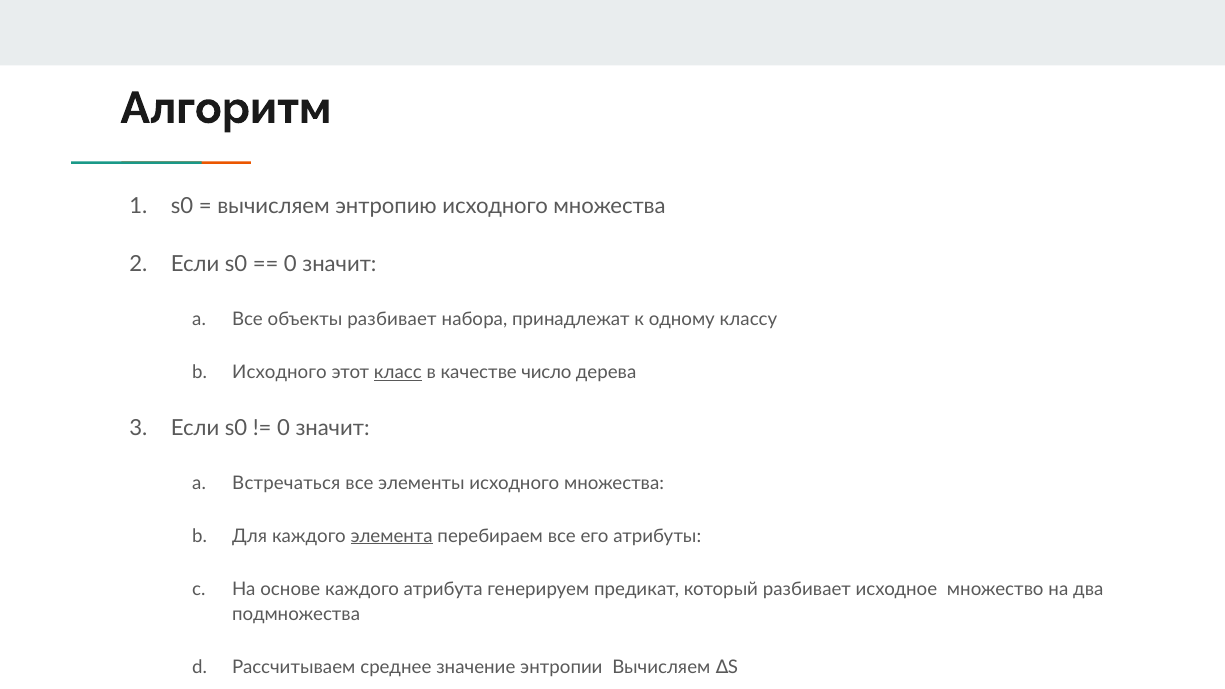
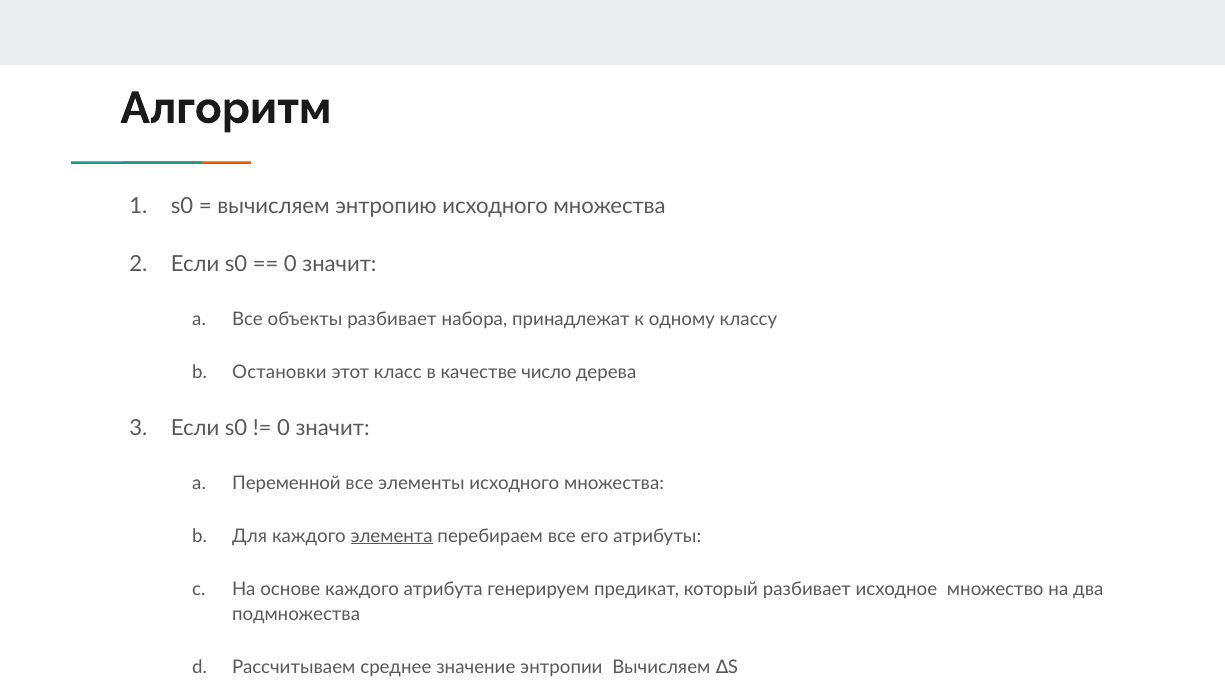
Исходного at (279, 372): Исходного -> Остановки
класс underline: present -> none
Встречаться: Встречаться -> Переменной
